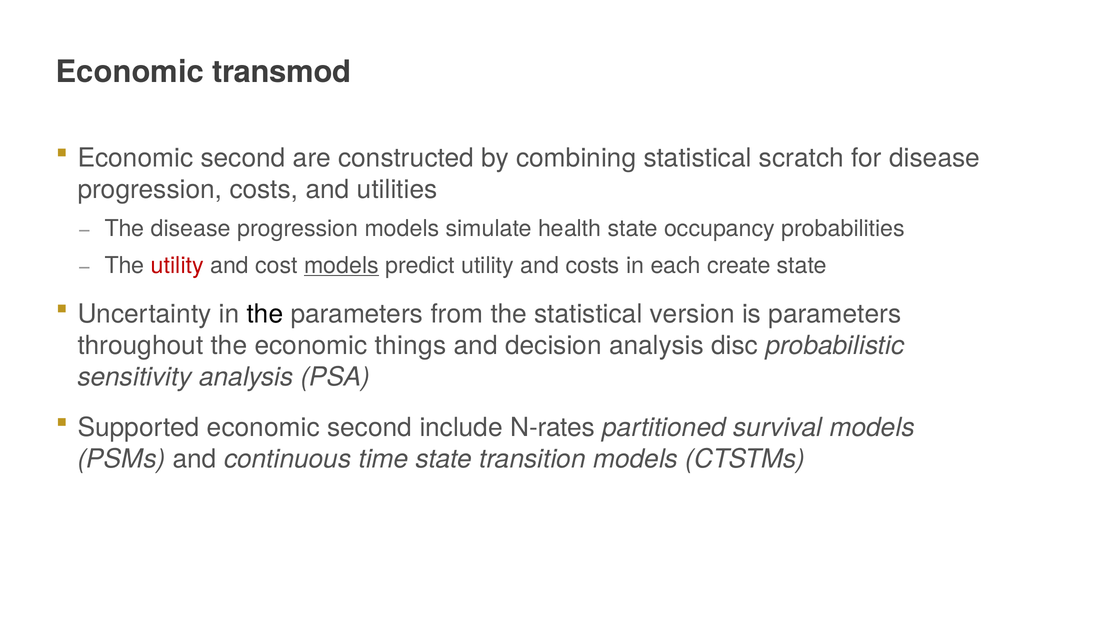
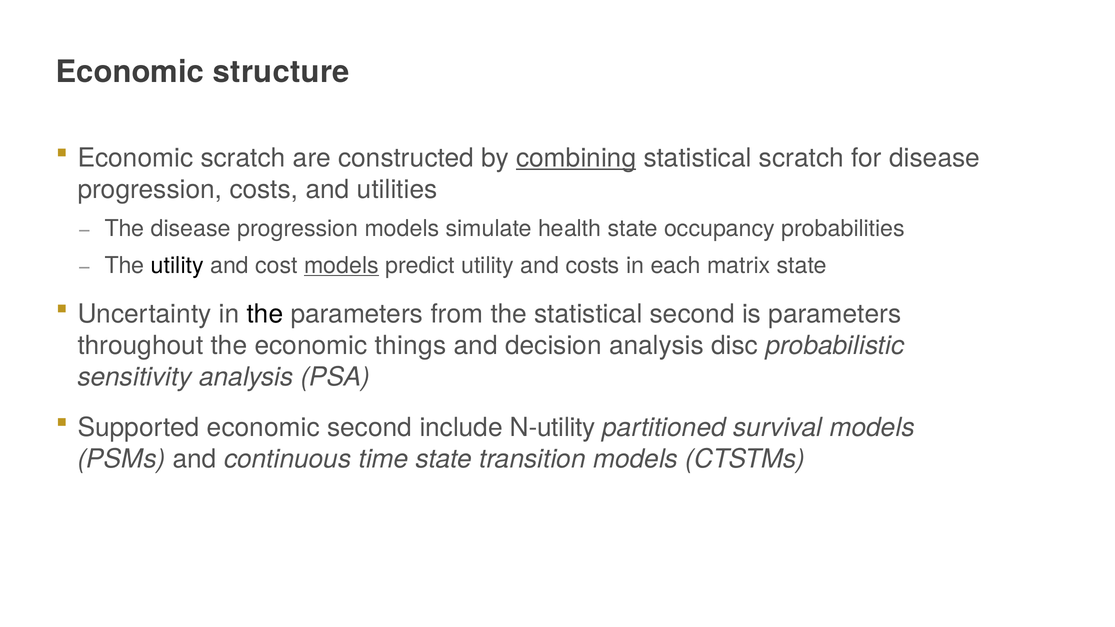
transmod: transmod -> structure
second at (243, 158): second -> scratch
combining underline: none -> present
utility at (177, 266) colour: red -> black
create: create -> matrix
statistical version: version -> second
N-rates: N-rates -> N-utility
